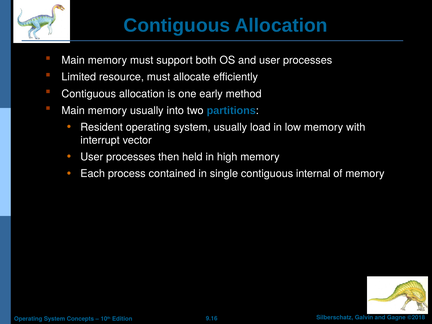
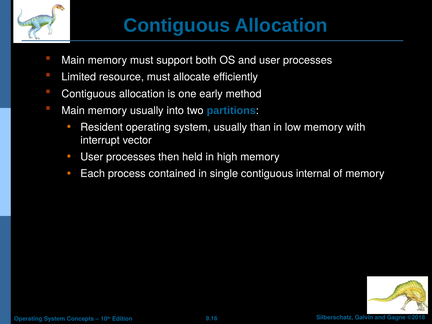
load: load -> than
